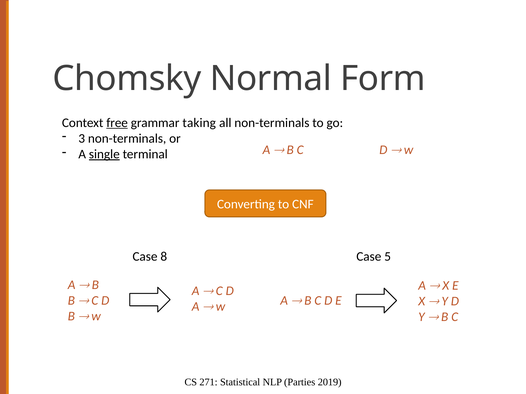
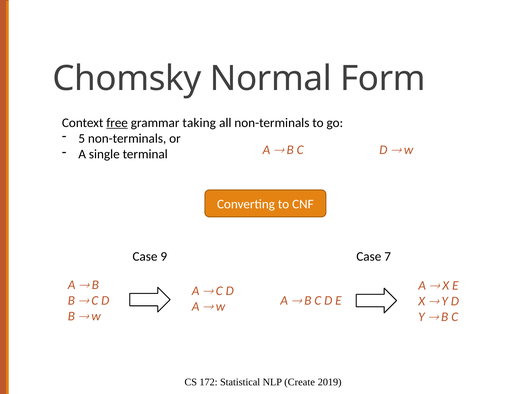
3: 3 -> 5
single underline: present -> none
8: 8 -> 9
5: 5 -> 7
271: 271 -> 172
Parties: Parties -> Create
